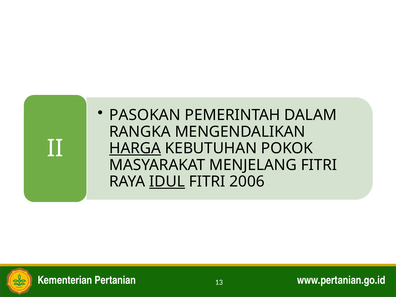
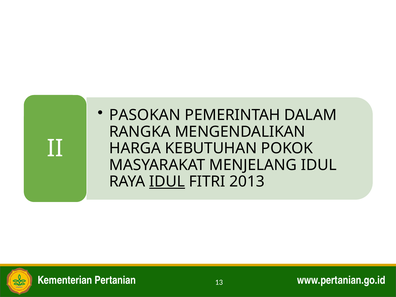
HARGA underline: present -> none
MENJELANG FITRI: FITRI -> IDUL
2006: 2006 -> 2013
